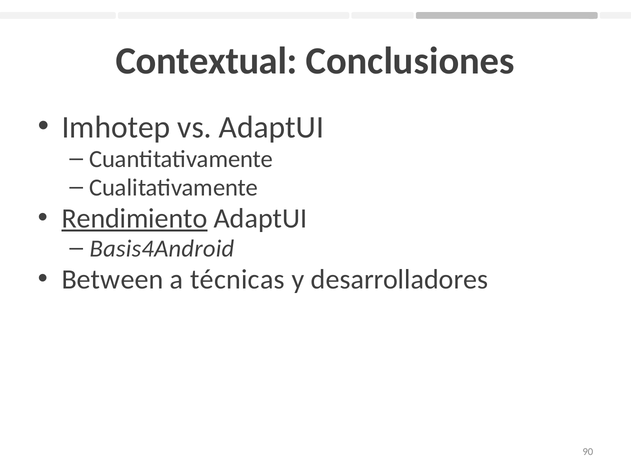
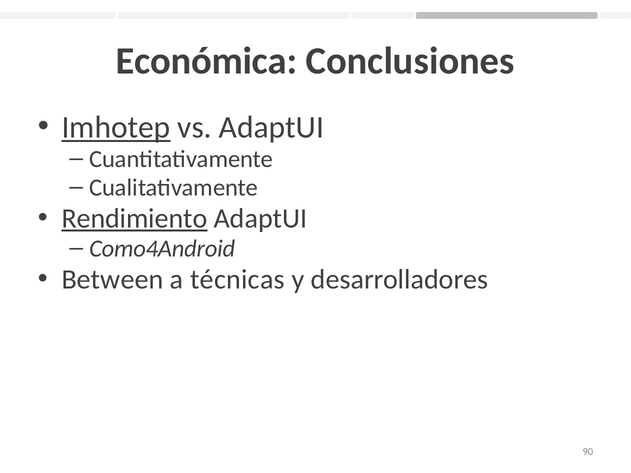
Contextual: Contextual -> Económica
Imhotep underline: none -> present
Basis4Android: Basis4Android -> Como4Android
